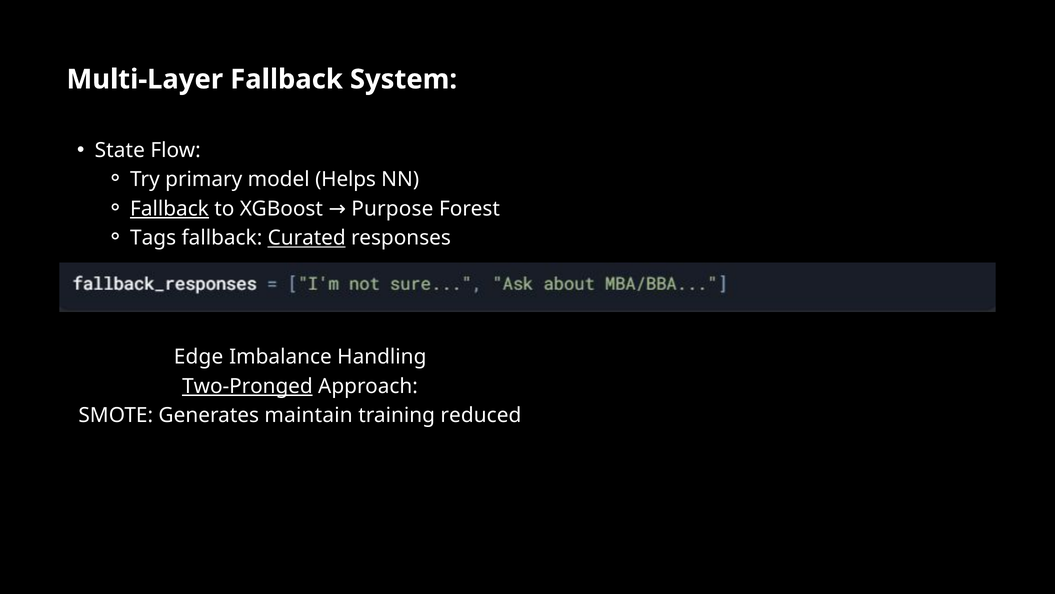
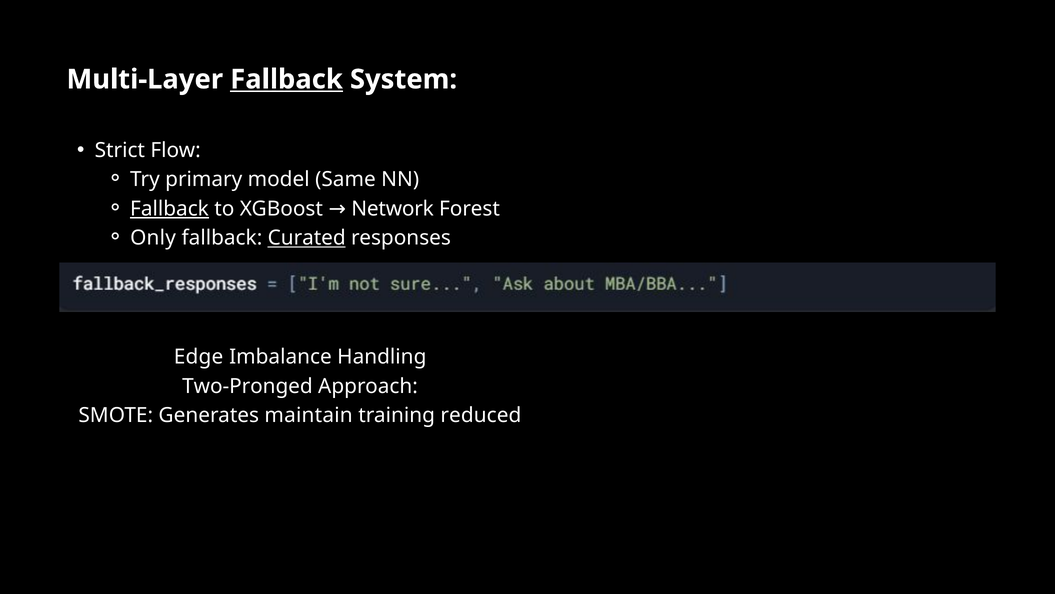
Fallback at (287, 79) underline: none -> present
State: State -> Strict
Helps: Helps -> Same
Purpose: Purpose -> Network
Tags: Tags -> Only
Two-Pronged underline: present -> none
